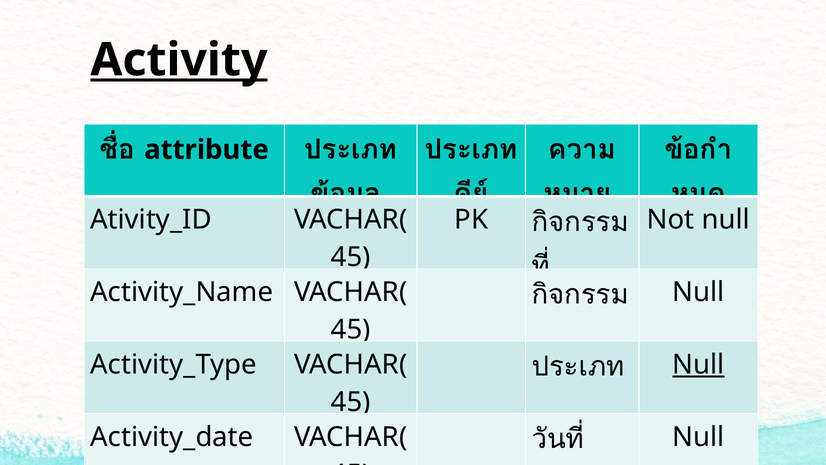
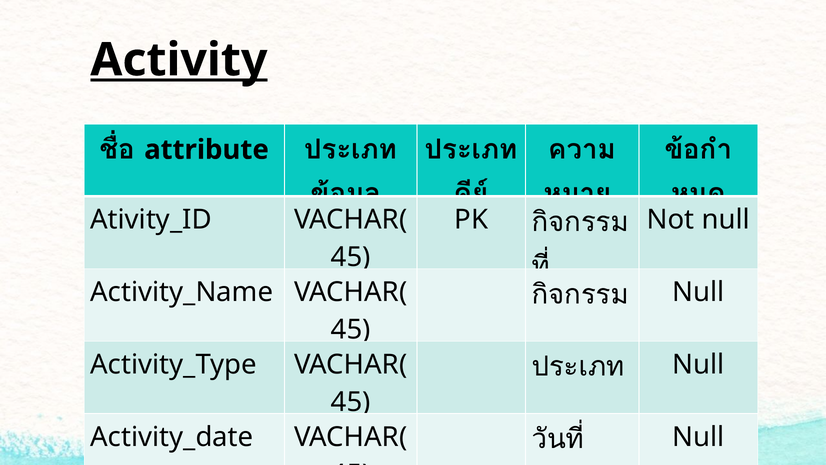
Null at (698, 364) underline: present -> none
